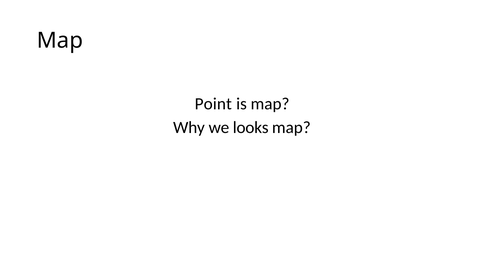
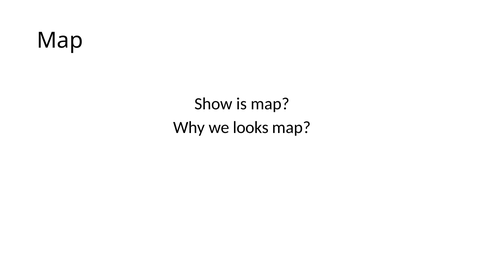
Point: Point -> Show
